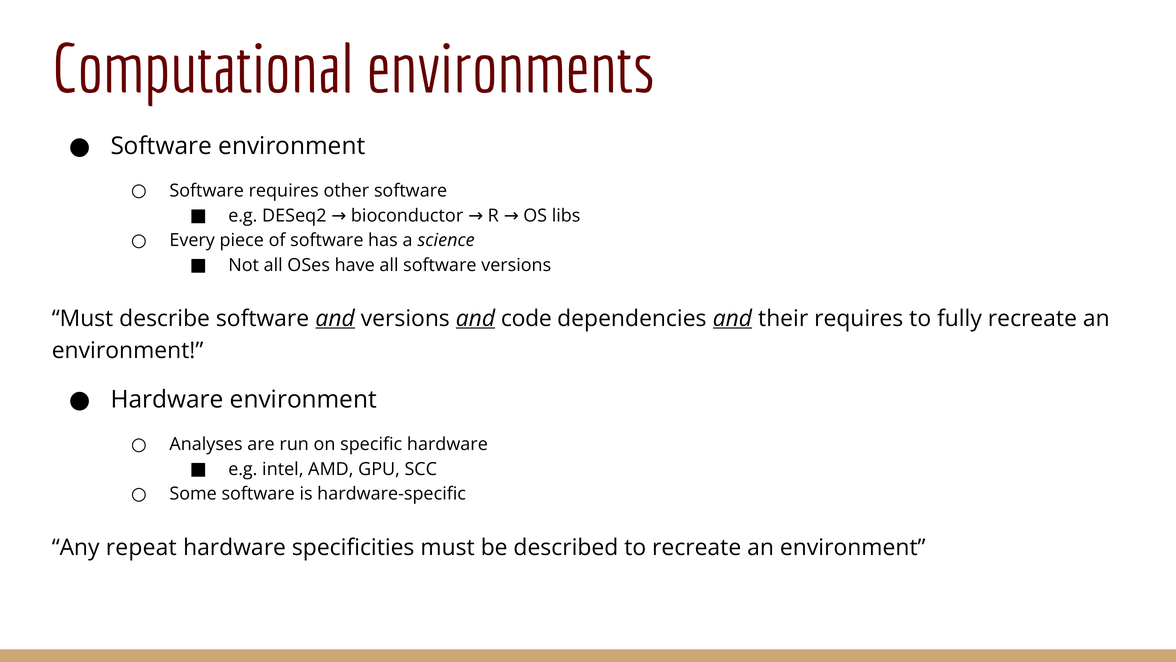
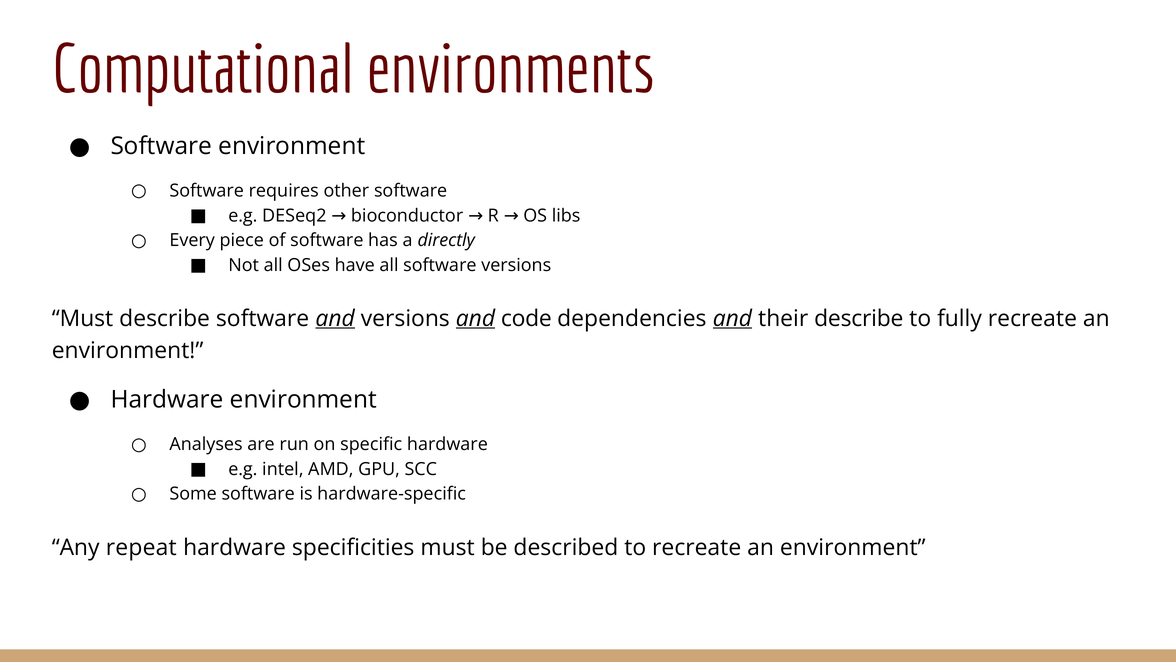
science: science -> directly
their requires: requires -> describe
